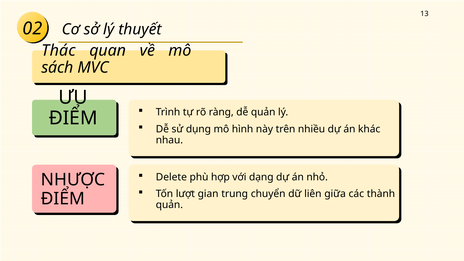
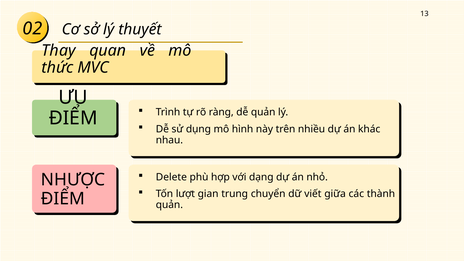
Thác: Thác -> Thay
sách: sách -> thức
liên: liên -> viết
